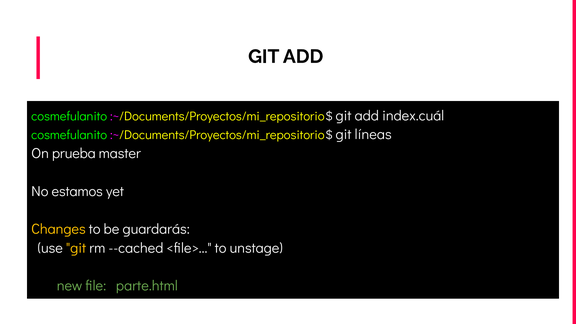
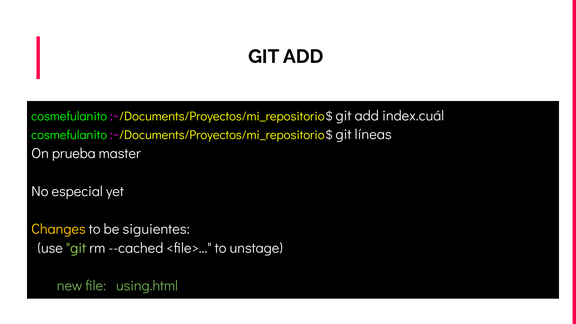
estamos: estamos -> especial
guardarás: guardarás -> siguientes
git at (76, 248) colour: yellow -> light green
parte.html: parte.html -> using.html
